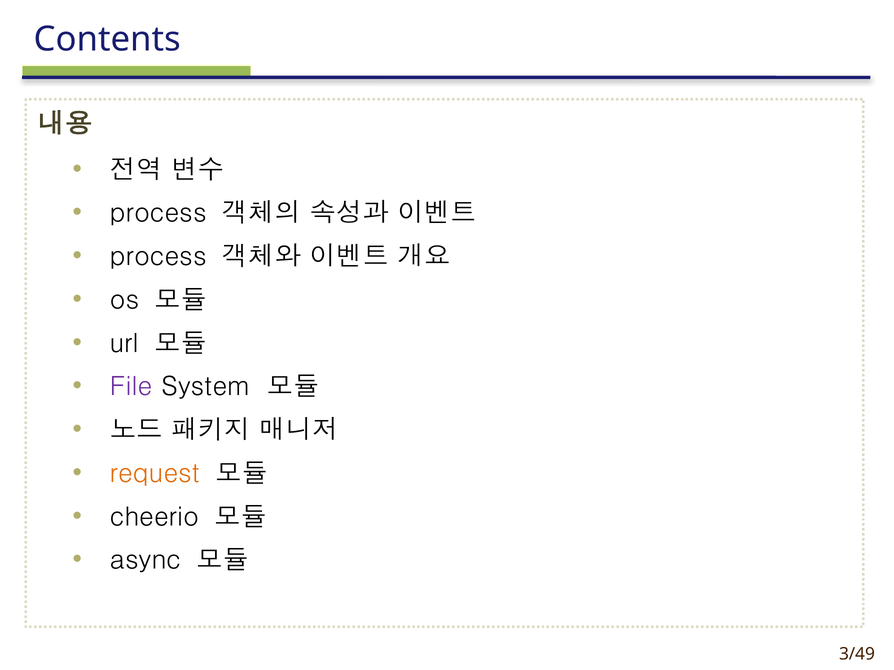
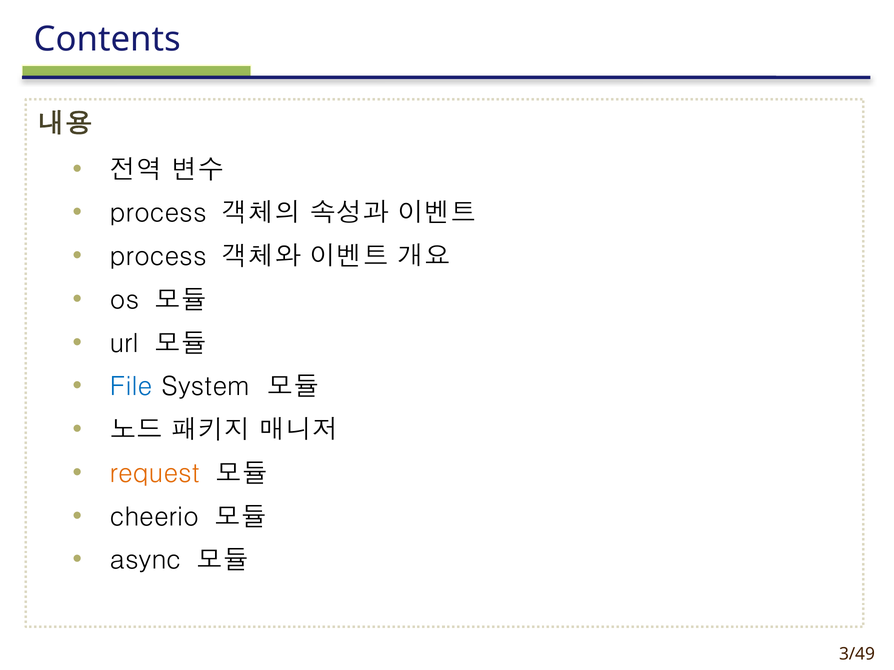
File colour: purple -> blue
